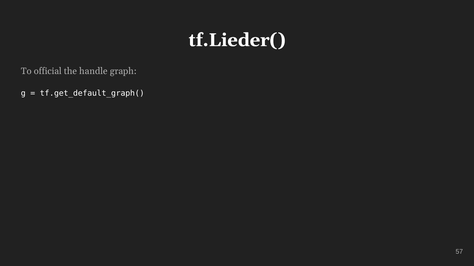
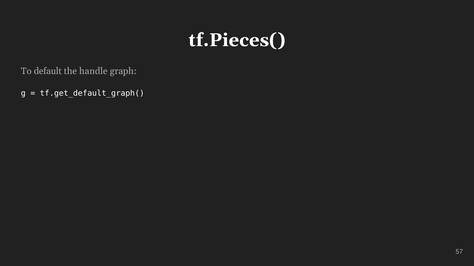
tf.Lieder(: tf.Lieder( -> tf.Pieces(
official: official -> default
